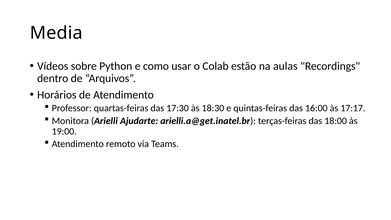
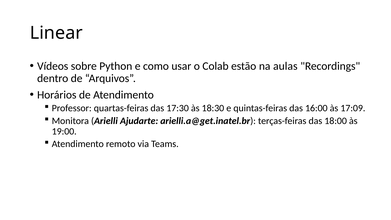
Media: Media -> Linear
17:17: 17:17 -> 17:09
